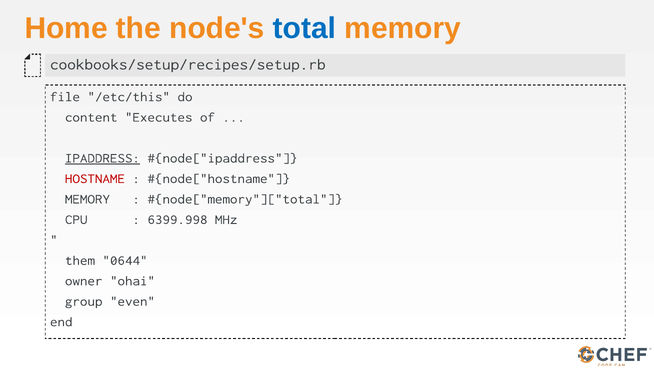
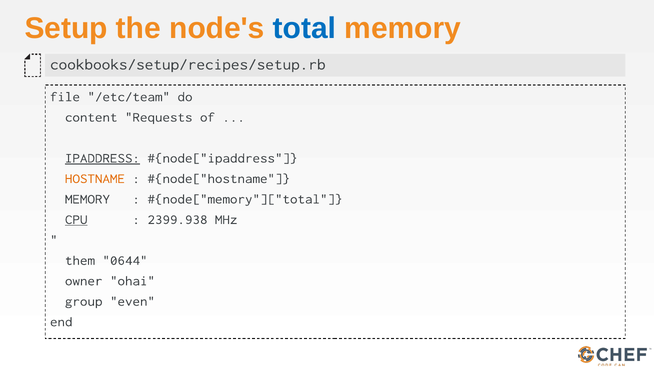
Home: Home -> Setup
/etc/this: /etc/this -> /etc/team
Executes: Executes -> Requests
HOSTNAME colour: red -> orange
CPU underline: none -> present
6399.998: 6399.998 -> 2399.938
